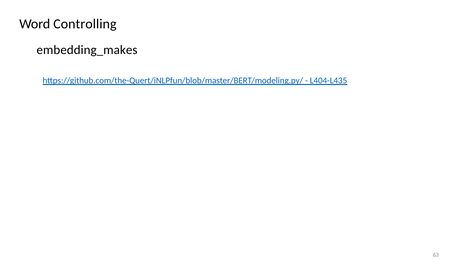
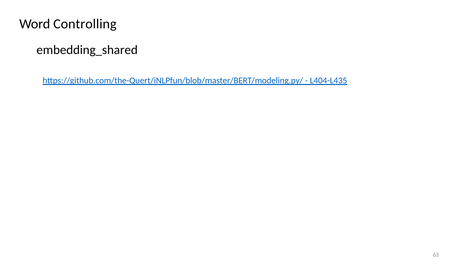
embedding_makes: embedding_makes -> embedding_shared
